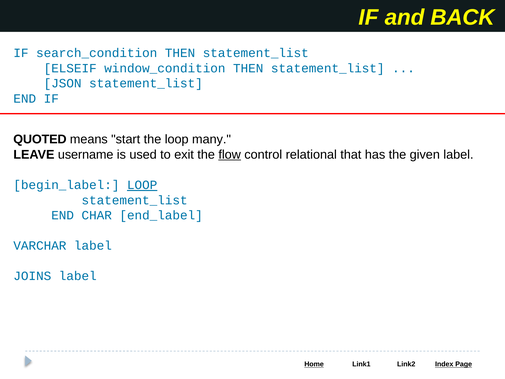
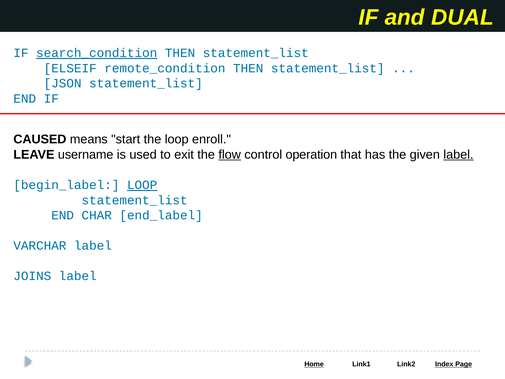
BACK: BACK -> DUAL
search_condition underline: none -> present
window_condition: window_condition -> remote_condition
QUOTED: QUOTED -> CAUSED
many: many -> enroll
relational: relational -> operation
label at (458, 155) underline: none -> present
